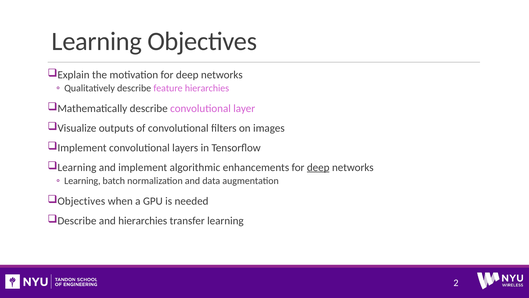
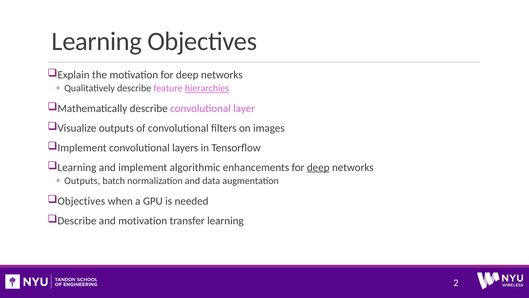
hierarchies at (207, 88) underline: none -> present
Learning at (82, 181): Learning -> Outputs
and hierarchies: hierarchies -> motivation
